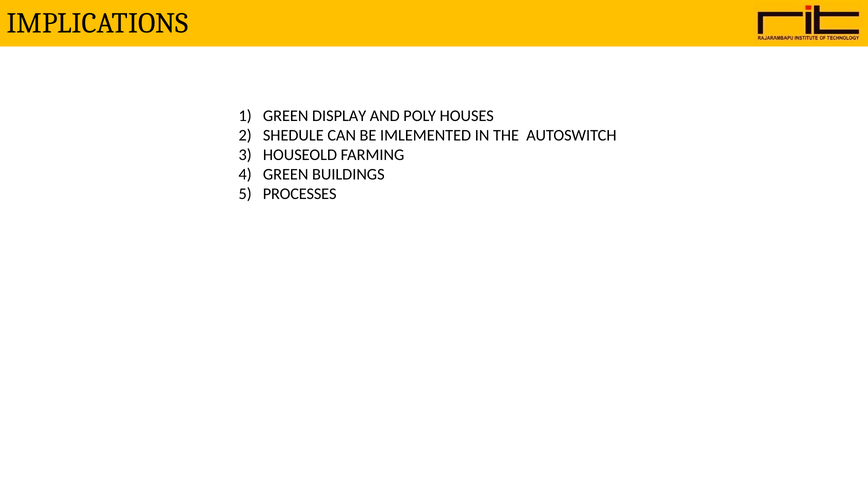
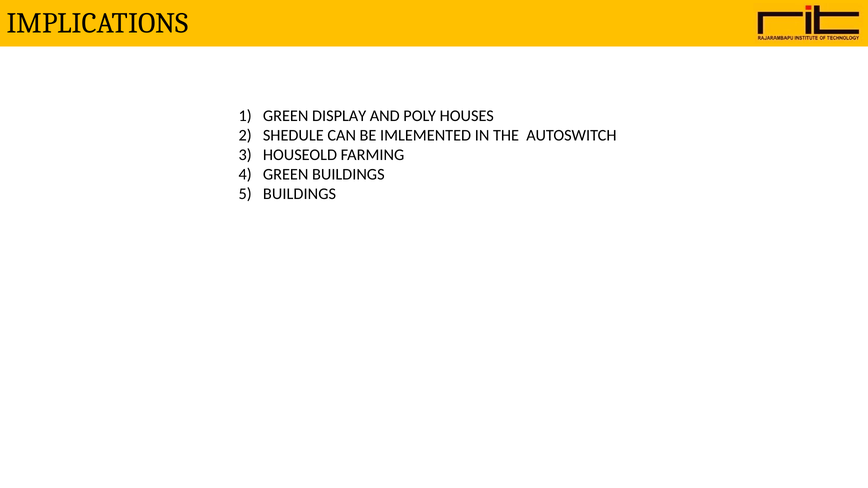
PROCESSES at (300, 194): PROCESSES -> BUILDINGS
